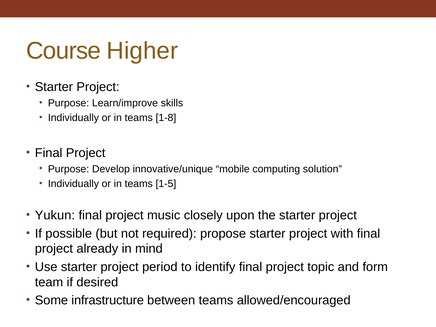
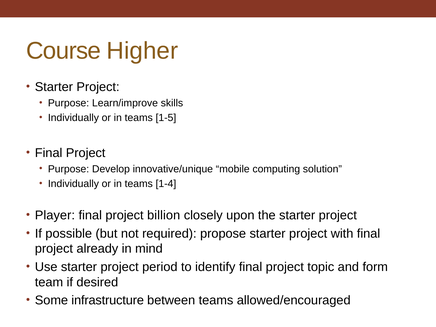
1-8: 1-8 -> 1-5
1-5: 1-5 -> 1-4
Yukun: Yukun -> Player
music: music -> billion
